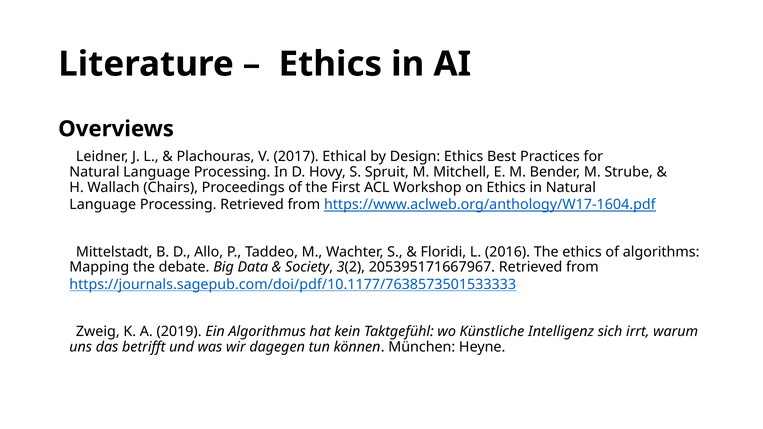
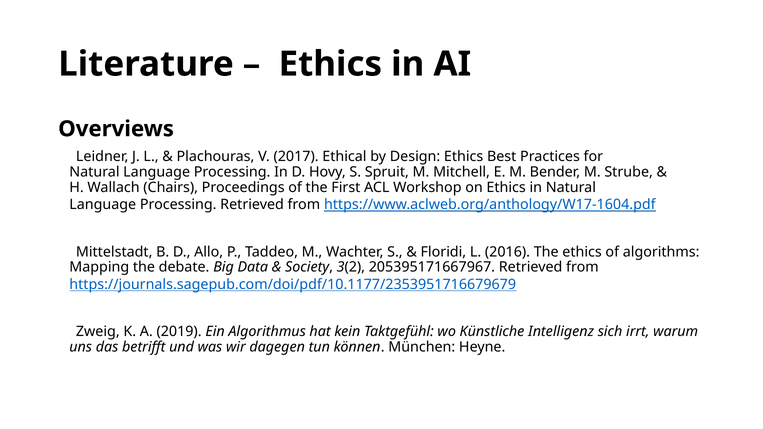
https://journals.sagepub.com/doi/pdf/10.1177/7638573501533333: https://journals.sagepub.com/doi/pdf/10.1177/7638573501533333 -> https://journals.sagepub.com/doi/pdf/10.1177/2353951716679679
